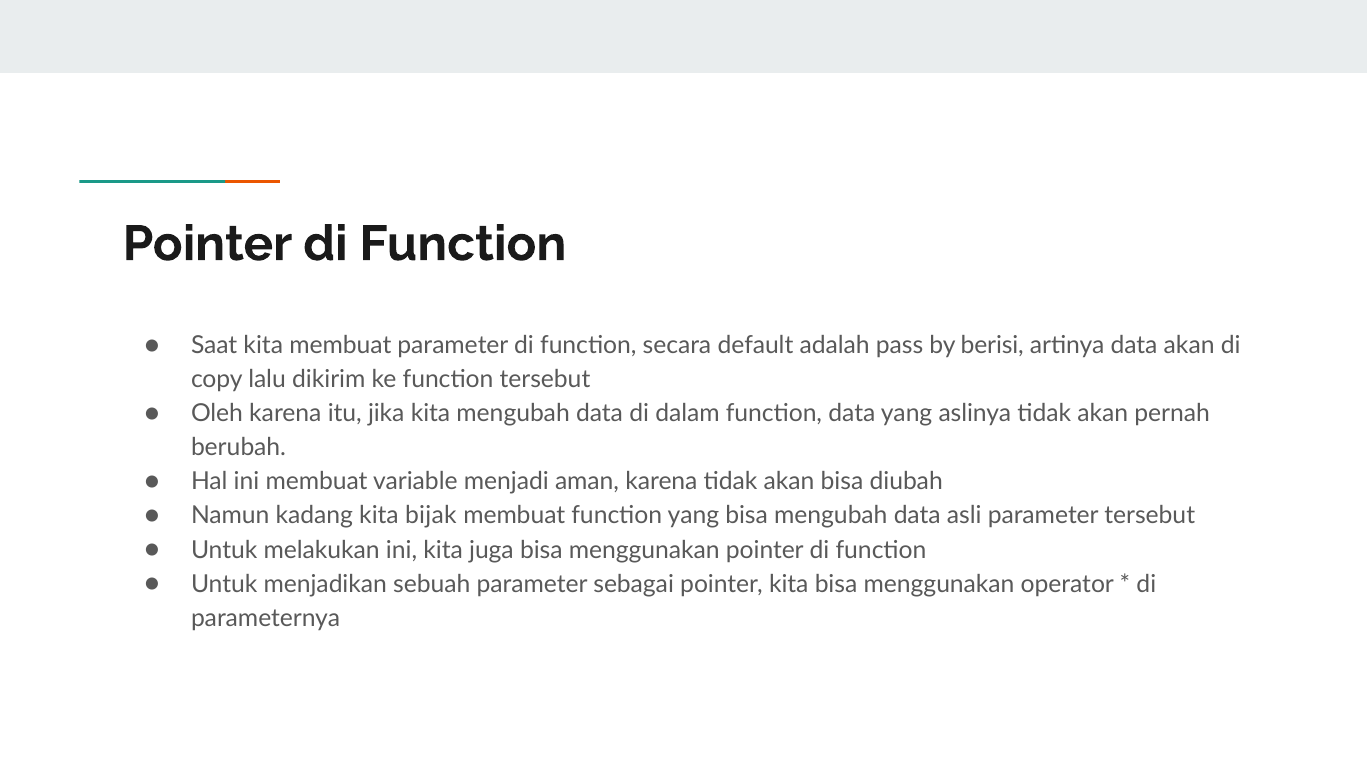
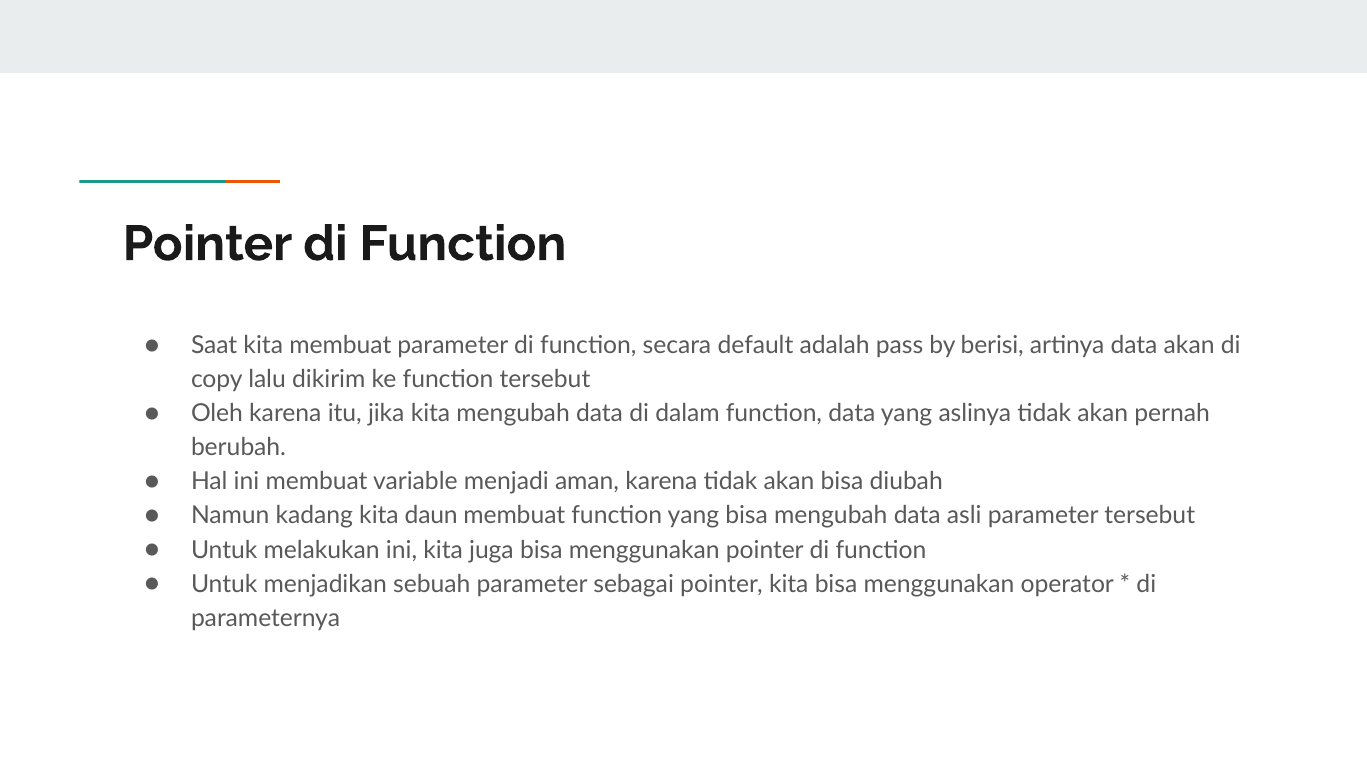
bijak: bijak -> daun
